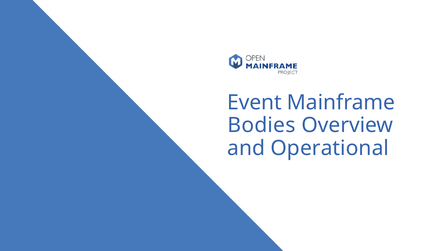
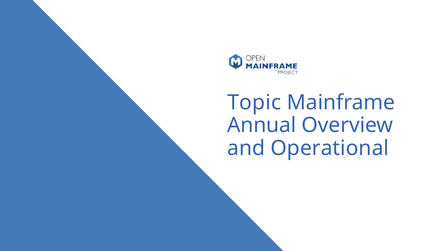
Event: Event -> Topic
Bodies: Bodies -> Annual
